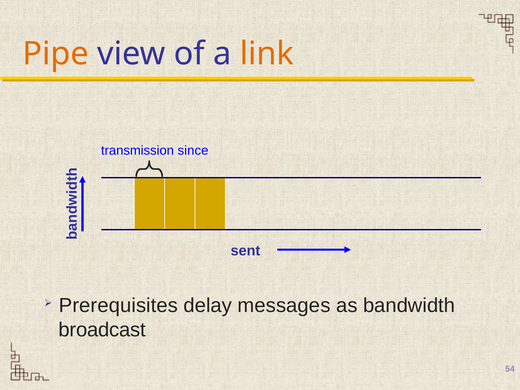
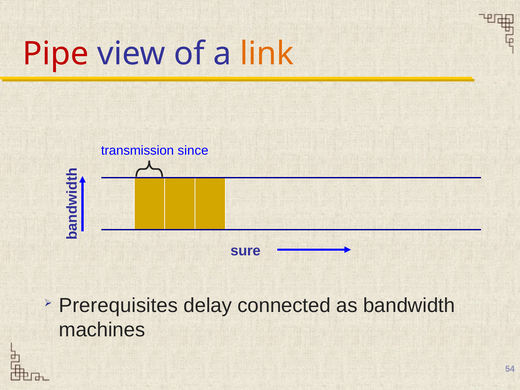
Pipe colour: orange -> red
sent: sent -> sure
messages: messages -> connected
broadcast: broadcast -> machines
